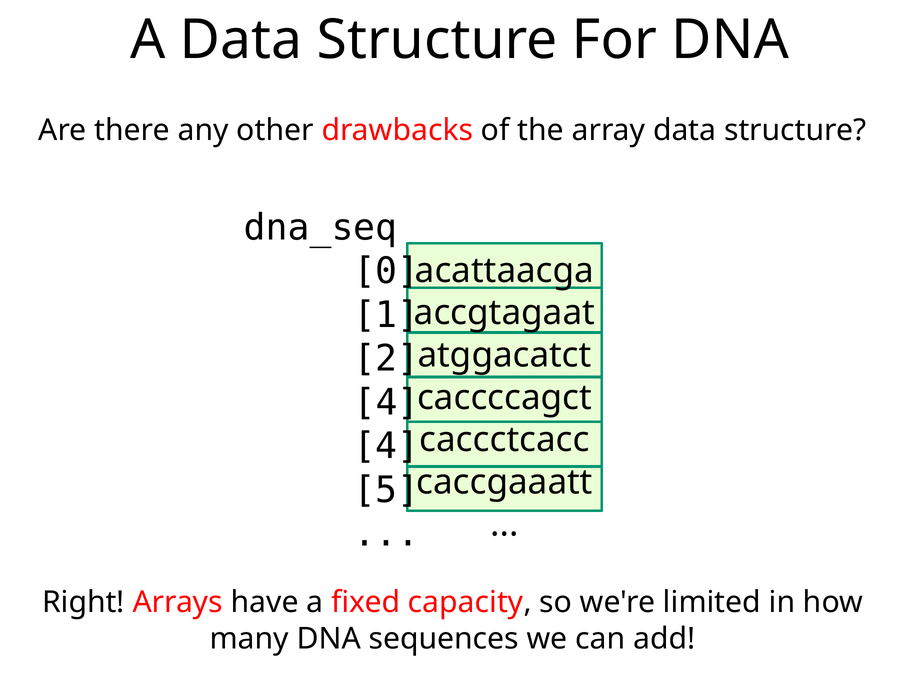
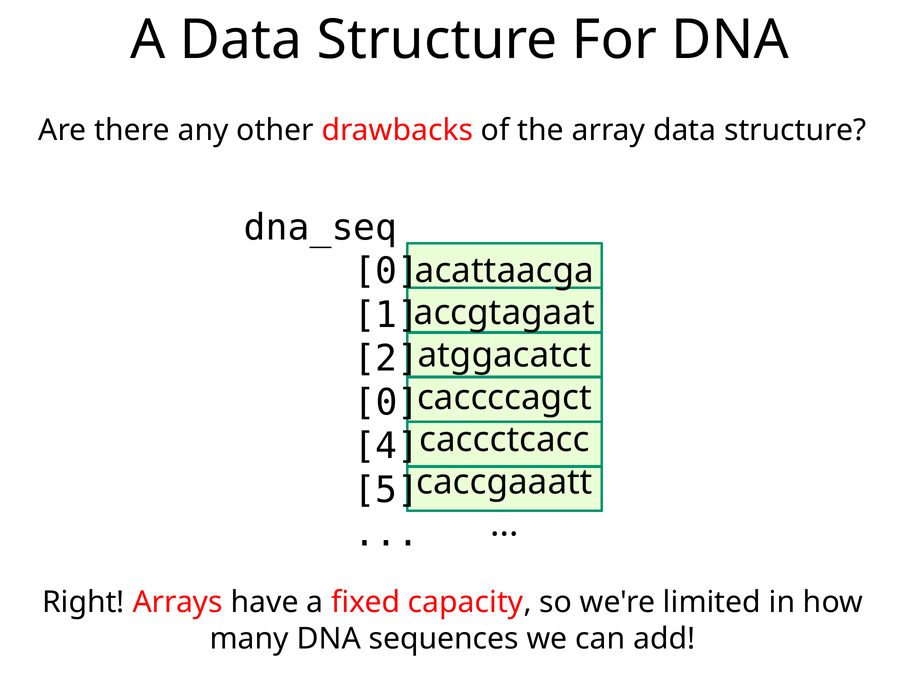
4 at (387, 402): 4 -> 0
